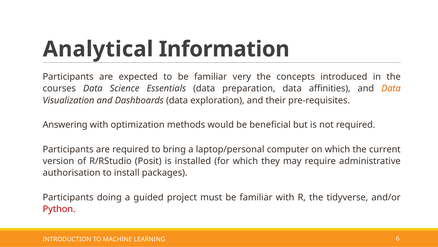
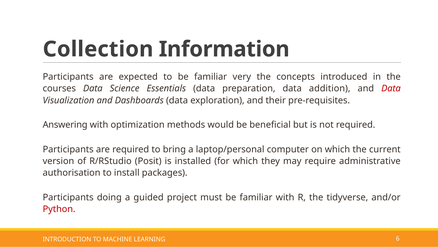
Analytical: Analytical -> Collection
affinities: affinities -> addition
Data at (391, 88) colour: orange -> red
